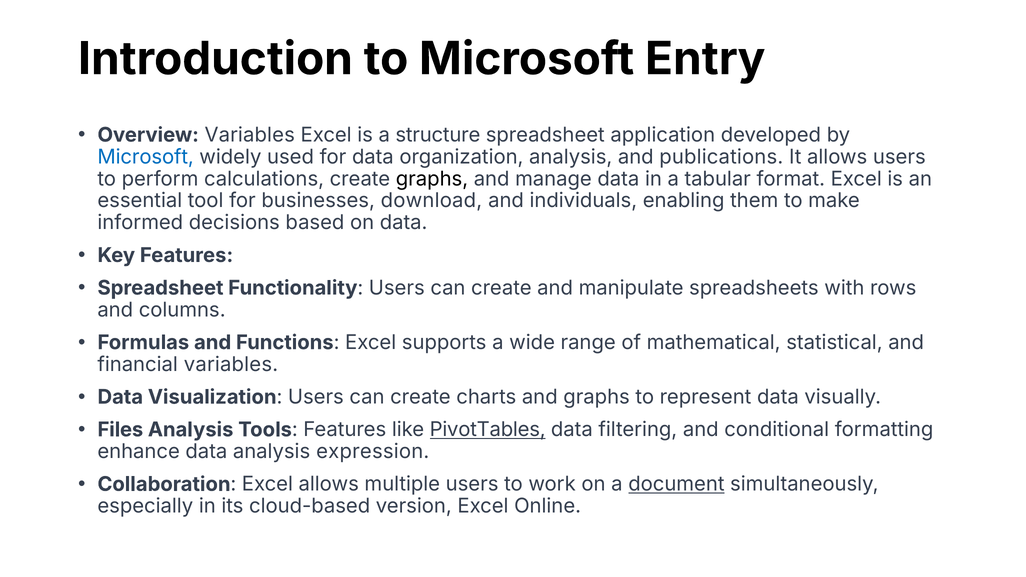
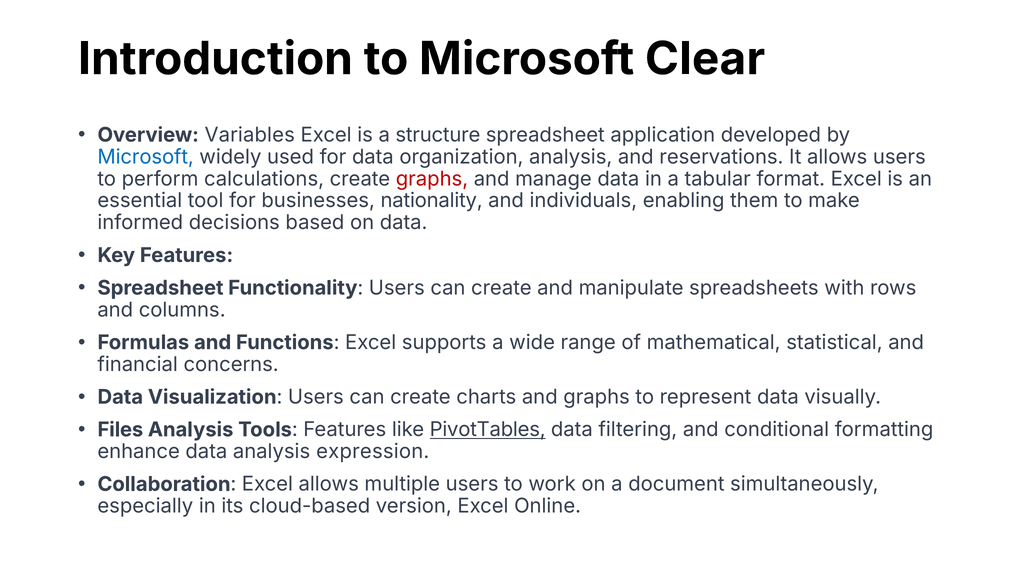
Entry: Entry -> Clear
publications: publications -> reservations
graphs at (432, 179) colour: black -> red
download: download -> nationality
financial variables: variables -> concerns
document underline: present -> none
